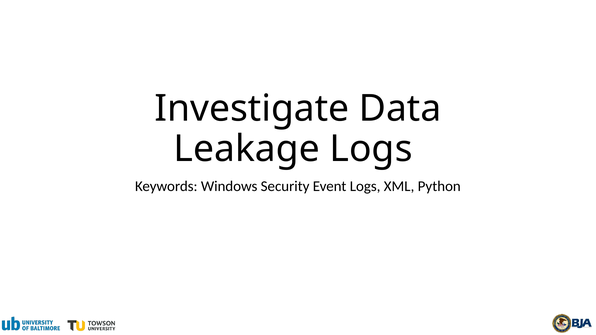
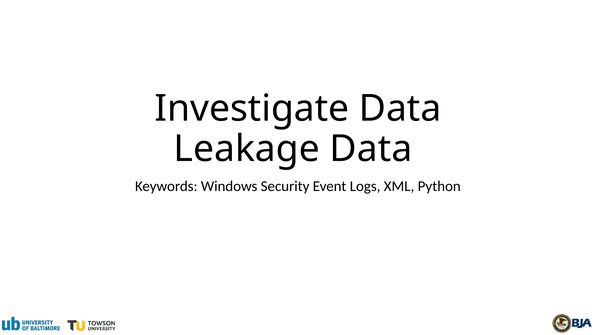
Leakage Logs: Logs -> Data
